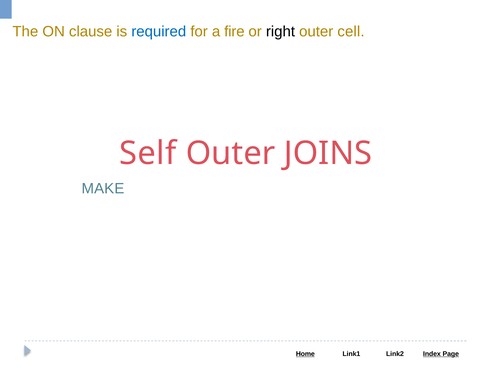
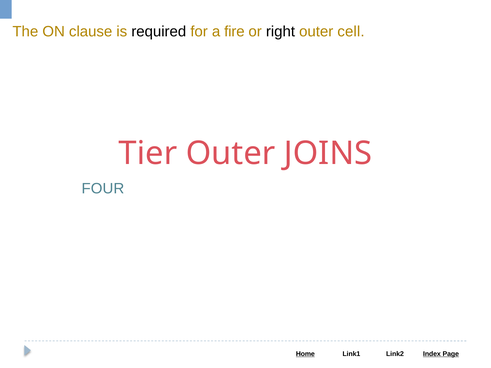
required colour: blue -> black
Self: Self -> Tier
MAKE: MAKE -> FOUR
